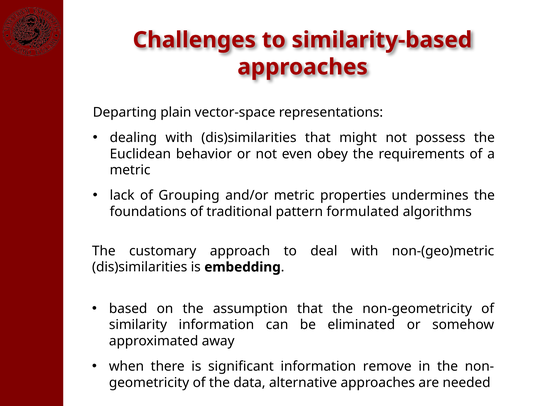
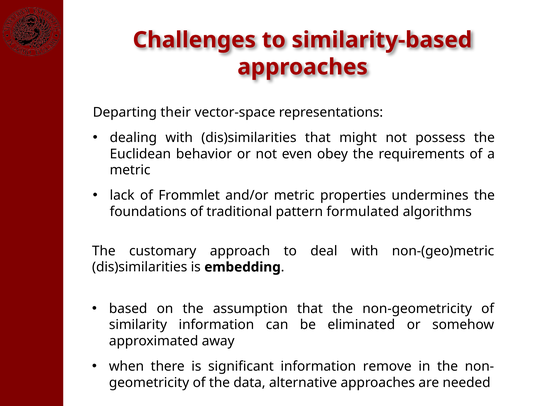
plain: plain -> their
Grouping: Grouping -> Frommlet
